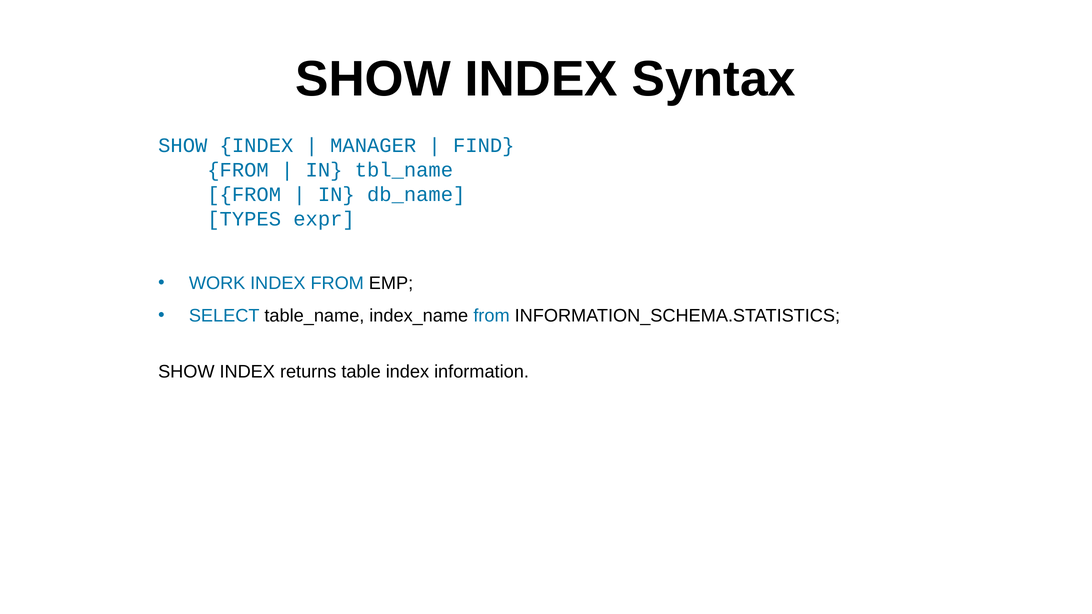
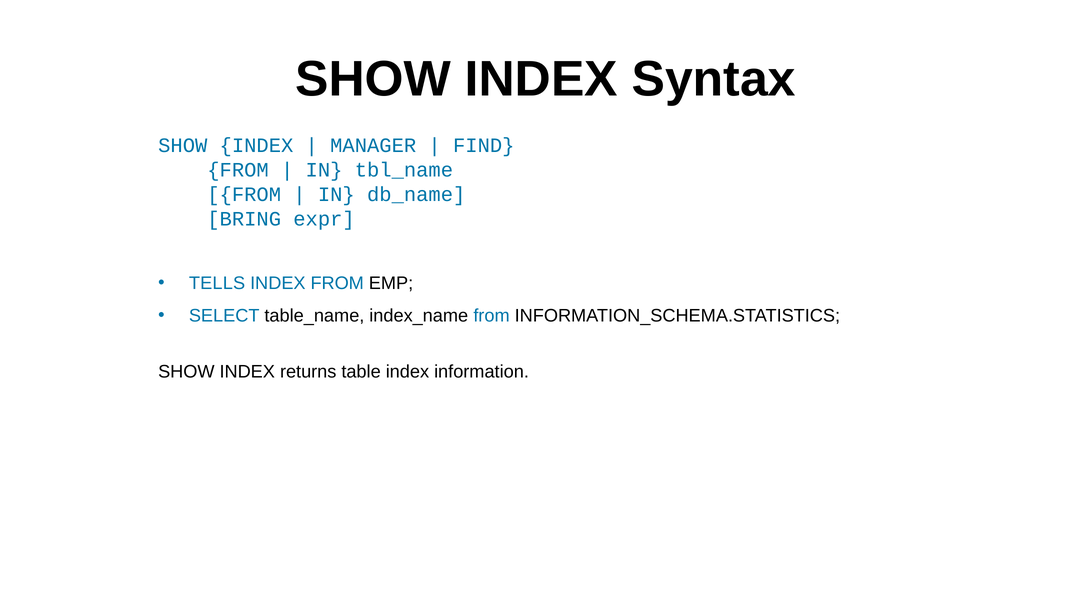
TYPES: TYPES -> BRING
WORK: WORK -> TELLS
